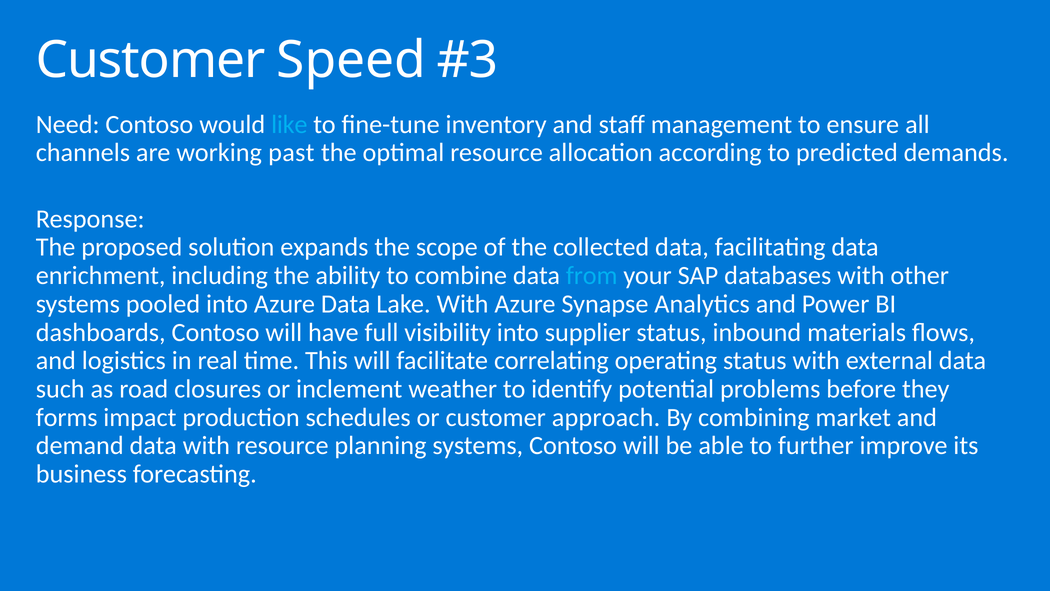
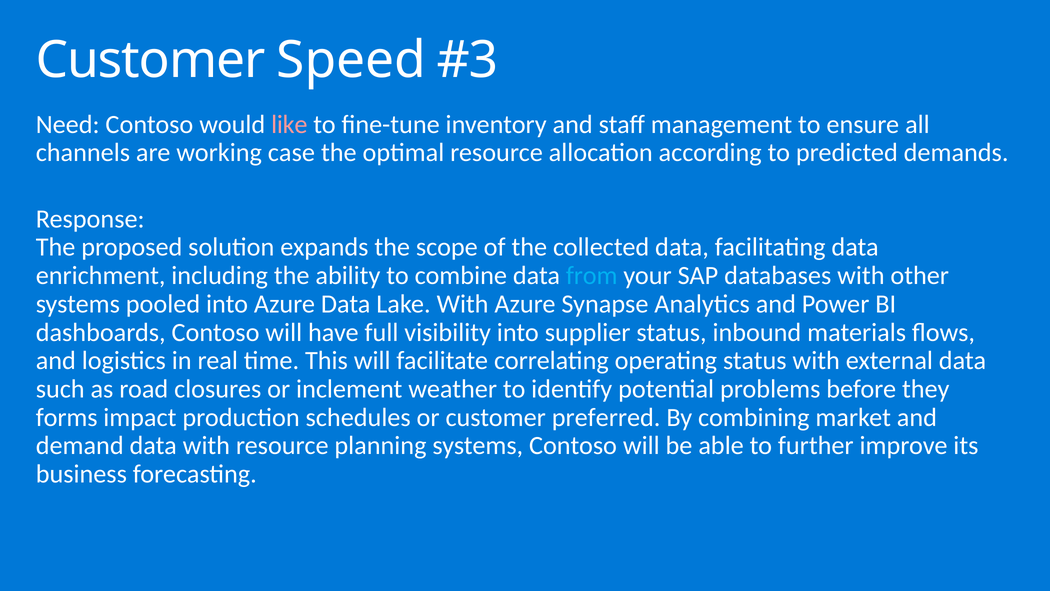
like colour: light blue -> pink
past: past -> case
approach: approach -> preferred
